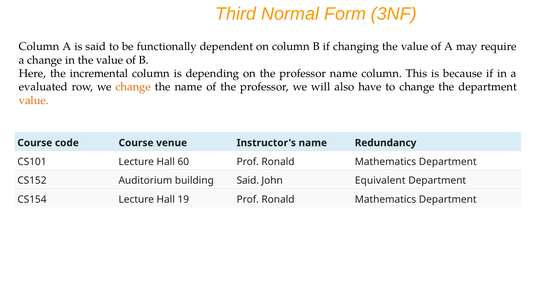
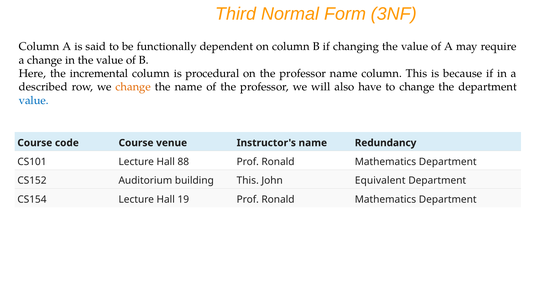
depending: depending -> procedural
evaluated: evaluated -> described
value at (34, 100) colour: orange -> blue
60: 60 -> 88
building Said: Said -> This
